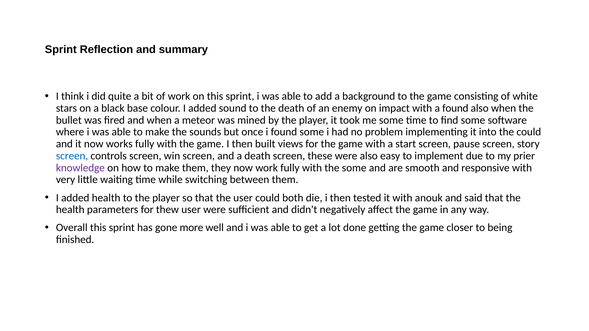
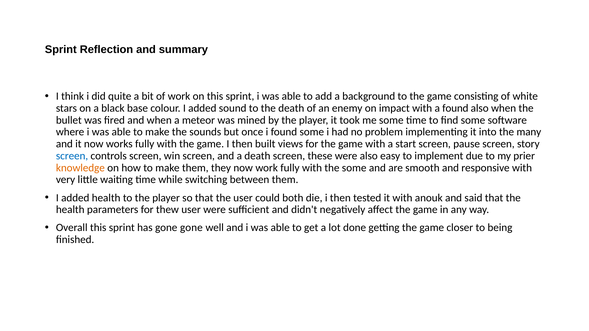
the could: could -> many
knowledge colour: purple -> orange
gone more: more -> gone
